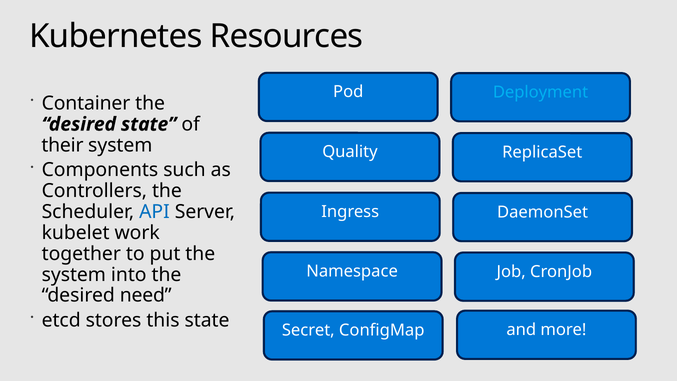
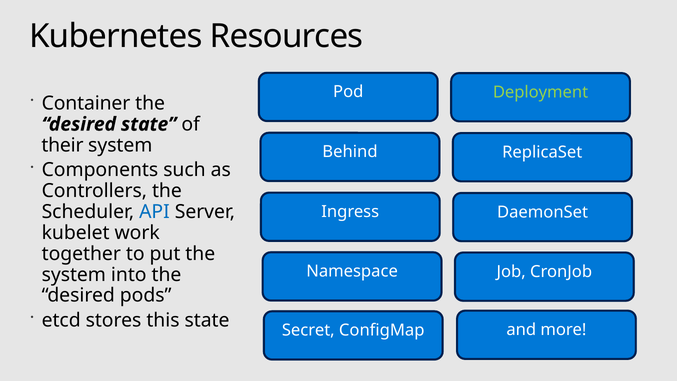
Deployment colour: light blue -> light green
Quality: Quality -> Behind
need: need -> pods
